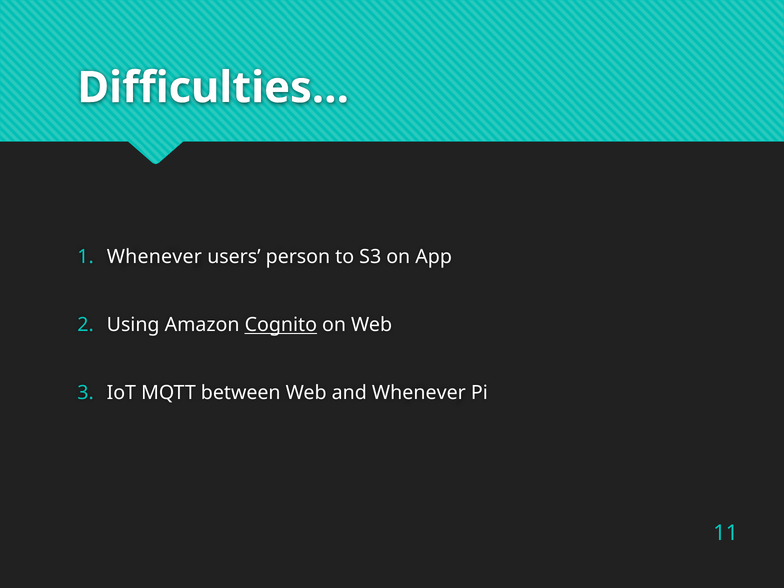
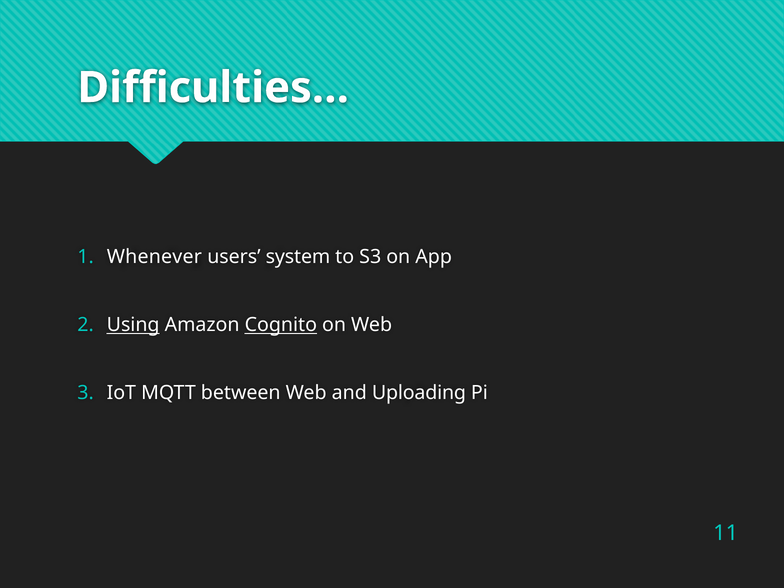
person: person -> system
Using underline: none -> present
and Whenever: Whenever -> Uploading
